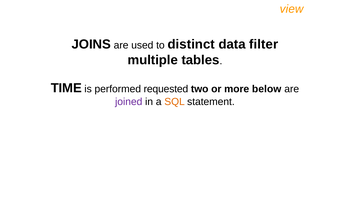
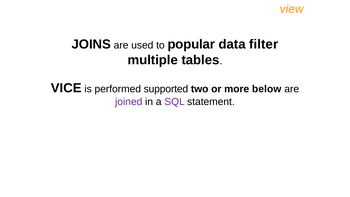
distinct: distinct -> popular
TIME: TIME -> VICE
requested: requested -> supported
SQL colour: orange -> purple
